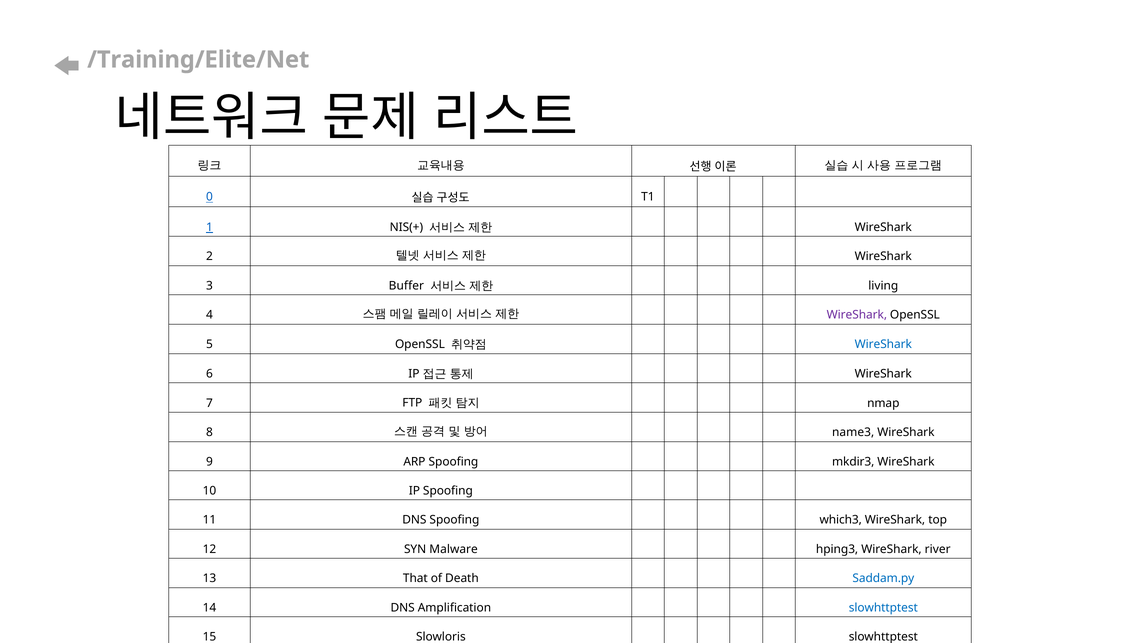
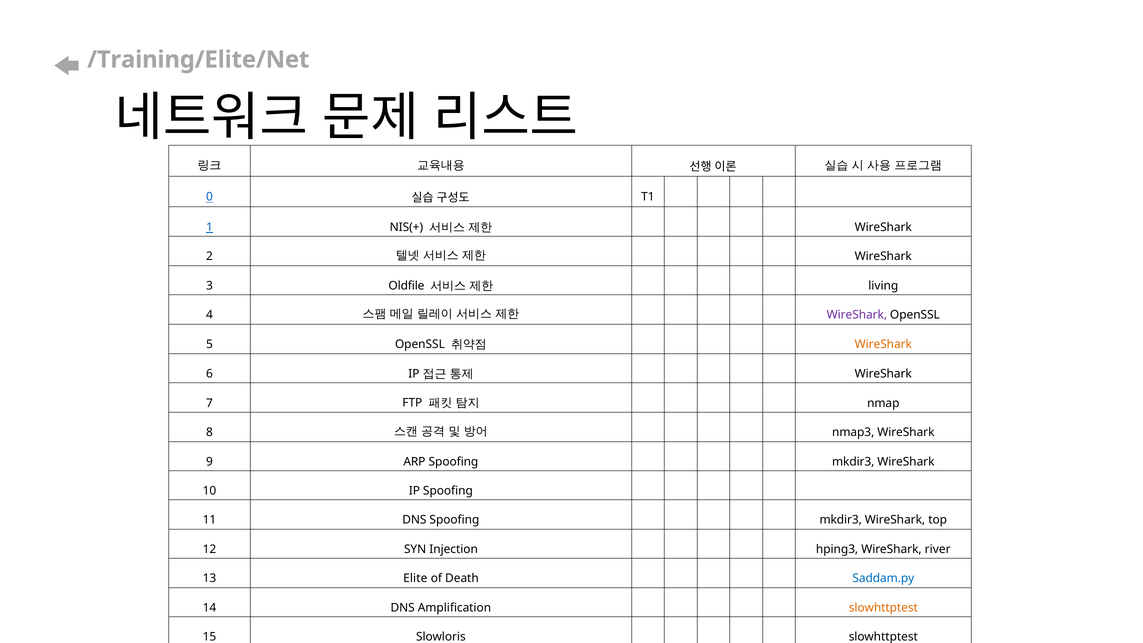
Buffer: Buffer -> Oldfile
WireShark at (883, 344) colour: blue -> orange
name3: name3 -> nmap3
DNS Spoofing which3: which3 -> mkdir3
Malware: Malware -> Injection
That: That -> Elite
slowhttptest at (883, 608) colour: blue -> orange
